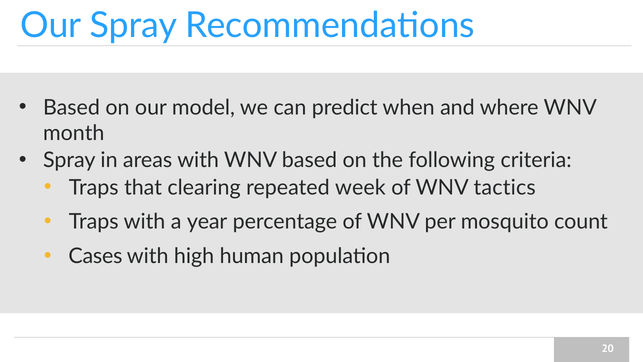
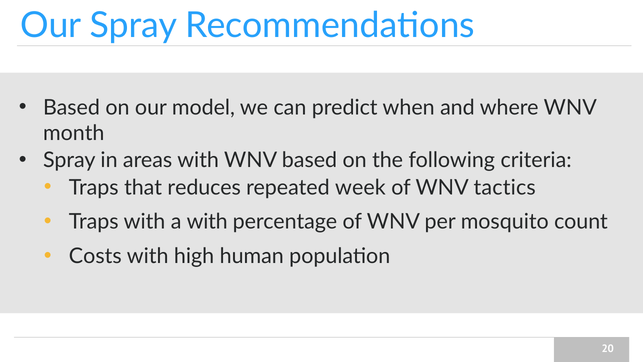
clearing: clearing -> reduces
a year: year -> with
Cases: Cases -> Costs
